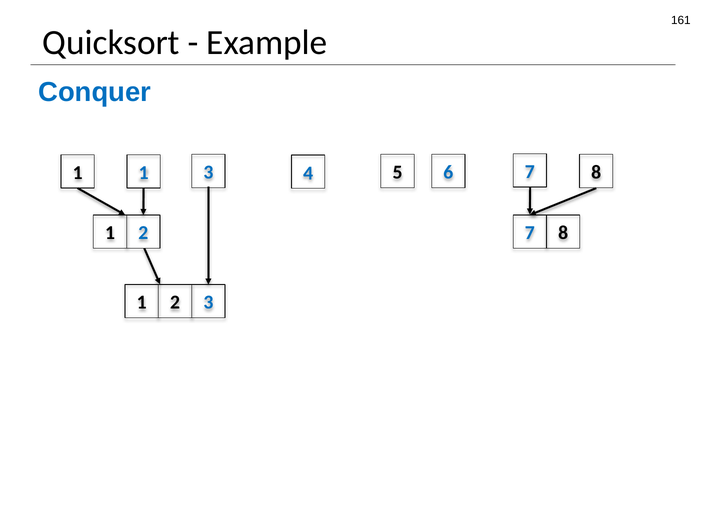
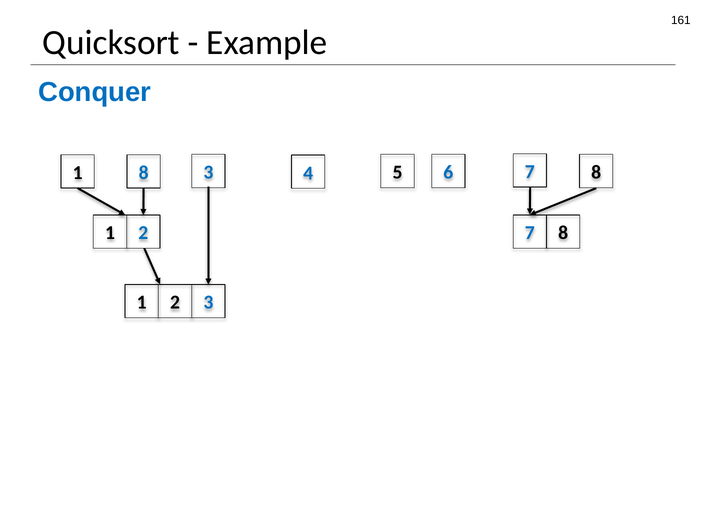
1 1: 1 -> 8
